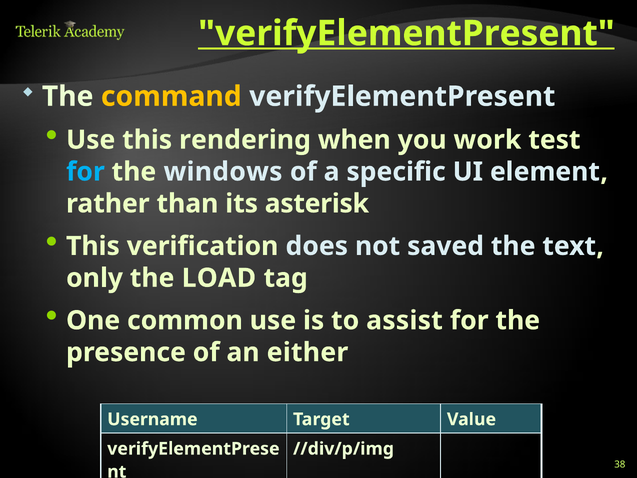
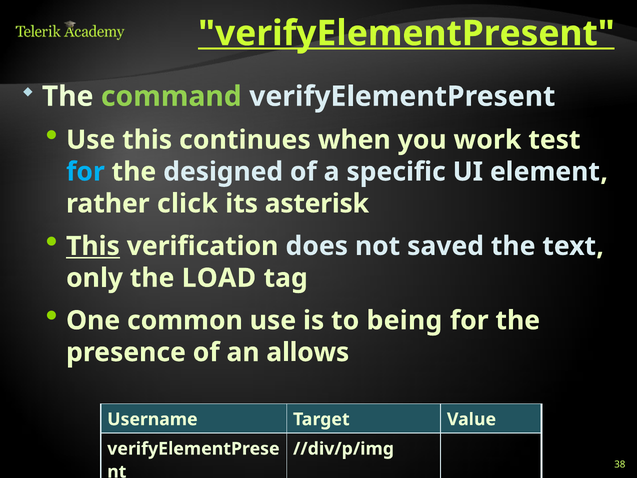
command colour: yellow -> light green
rendering: rendering -> continues
windows: windows -> designed
than: than -> click
This at (93, 246) underline: none -> present
assist: assist -> being
either: either -> allows
